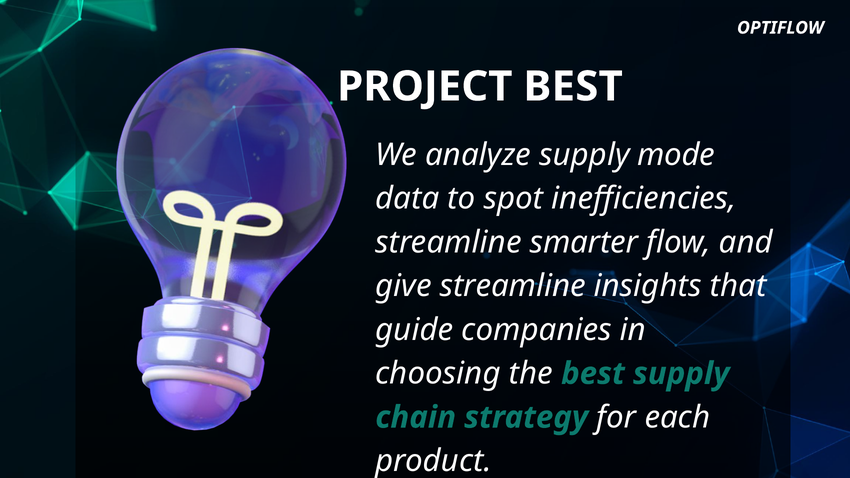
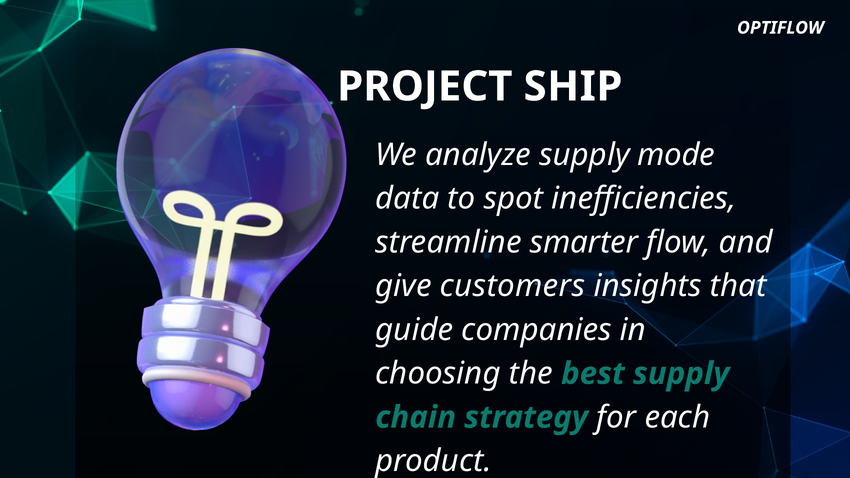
PROJECT BEST: BEST -> SHIP
give streamline: streamline -> customers
